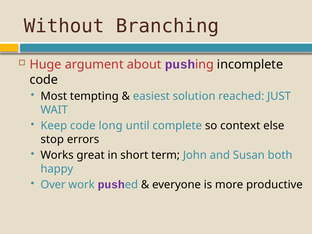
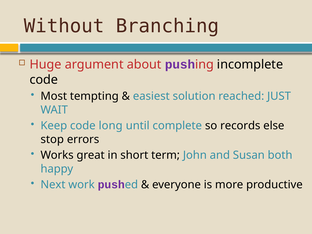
context: context -> records
Over: Over -> Next
